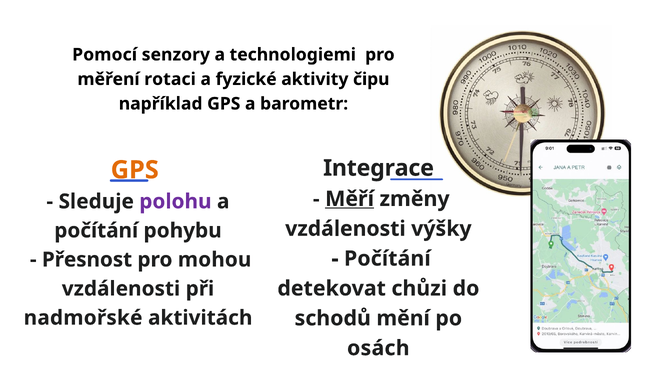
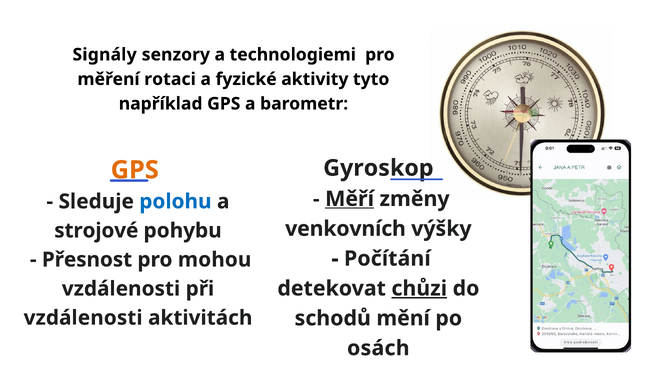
Pomocí: Pomocí -> Signály
čipu: čipu -> tyto
Integrace: Integrace -> Gyroskop
polohu colour: purple -> blue
vzdálenosti at (345, 229): vzdálenosti -> venkovních
počítání at (96, 231): počítání -> strojové
chůzi underline: none -> present
nadmořské at (83, 318): nadmořské -> vzdálenosti
